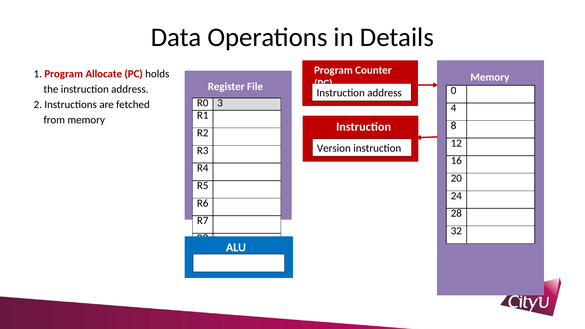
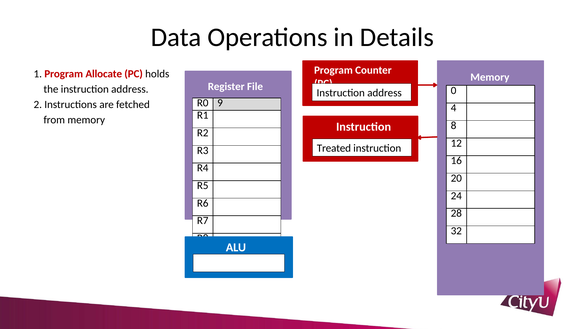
3: 3 -> 9
Version: Version -> Treated
